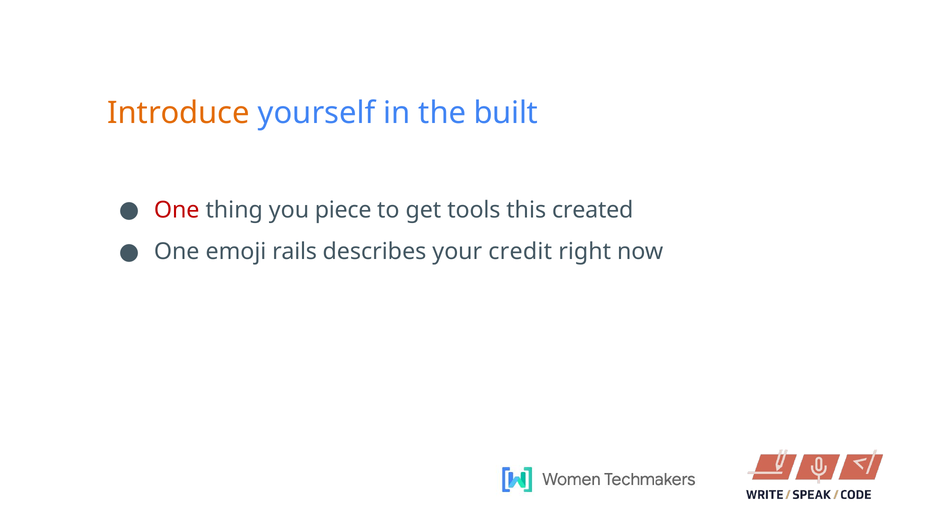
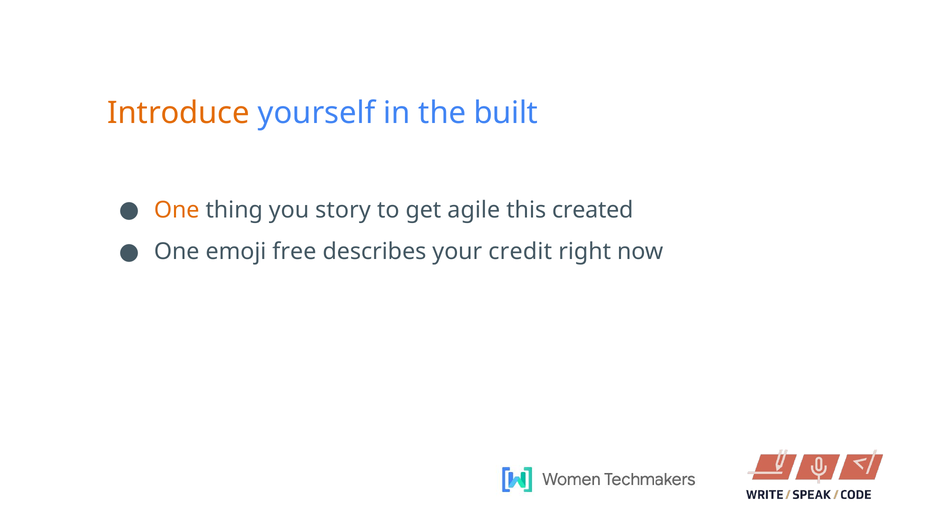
One at (177, 210) colour: red -> orange
piece: piece -> story
tools: tools -> agile
rails: rails -> free
